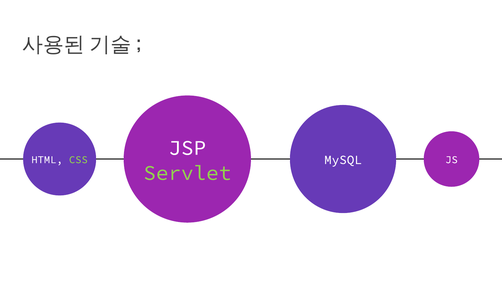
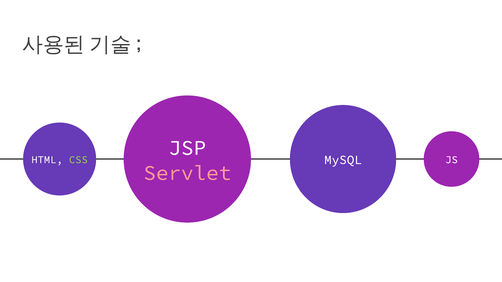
Servlet colour: light green -> pink
